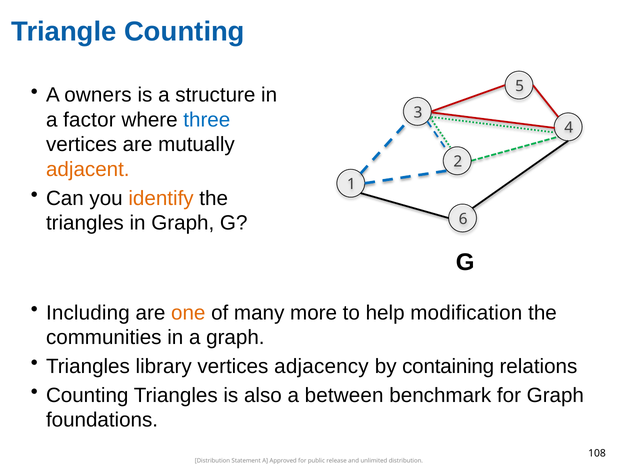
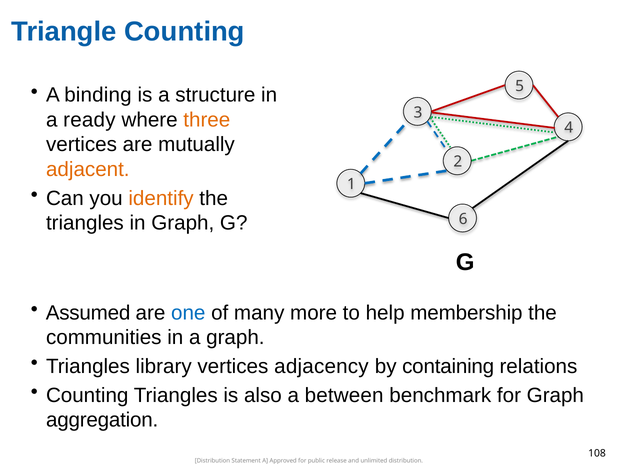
owners: owners -> binding
factor: factor -> ready
three colour: blue -> orange
Including: Including -> Assumed
one colour: orange -> blue
modification: modification -> membership
foundations: foundations -> aggregation
